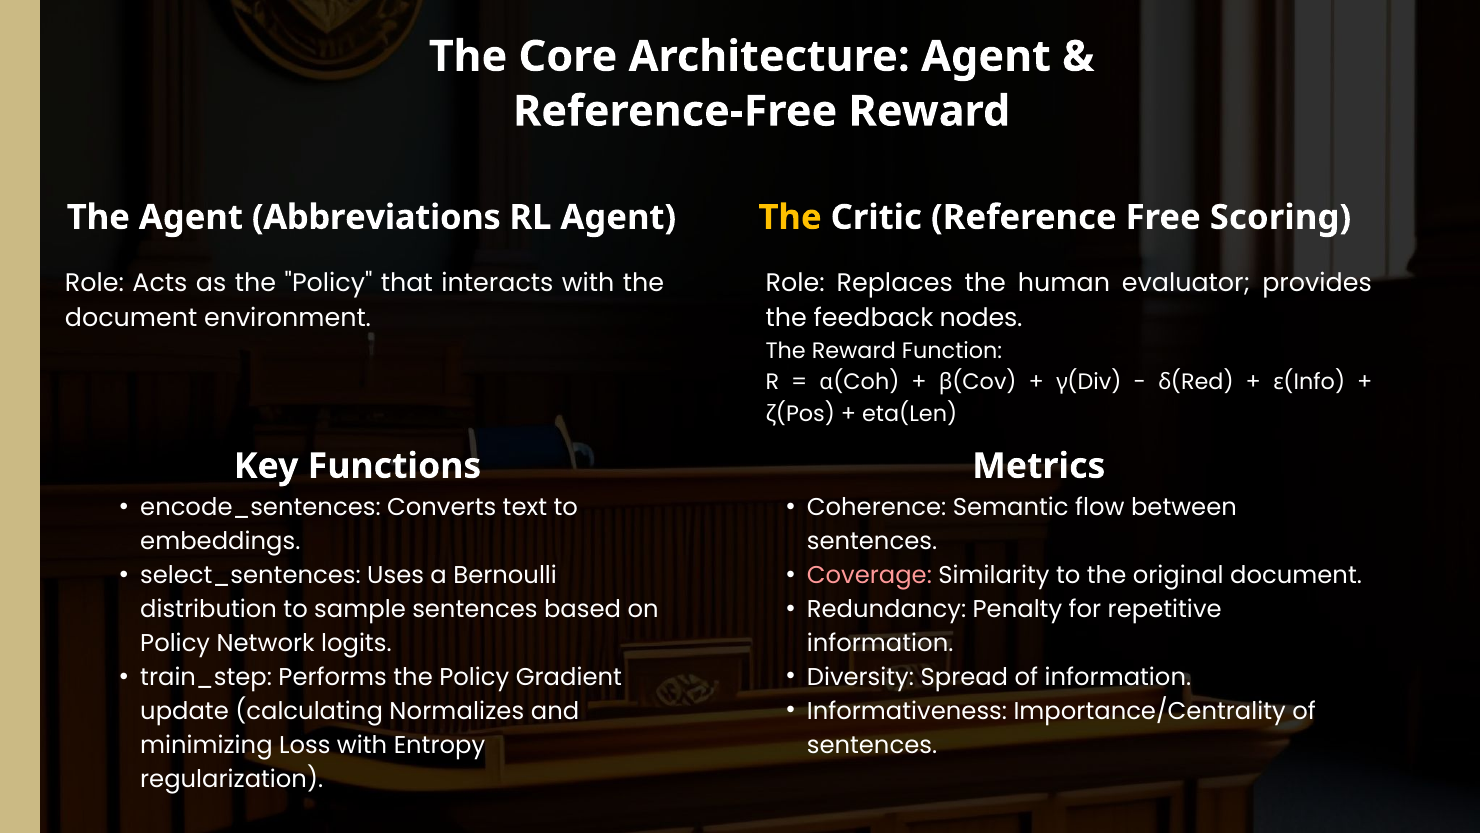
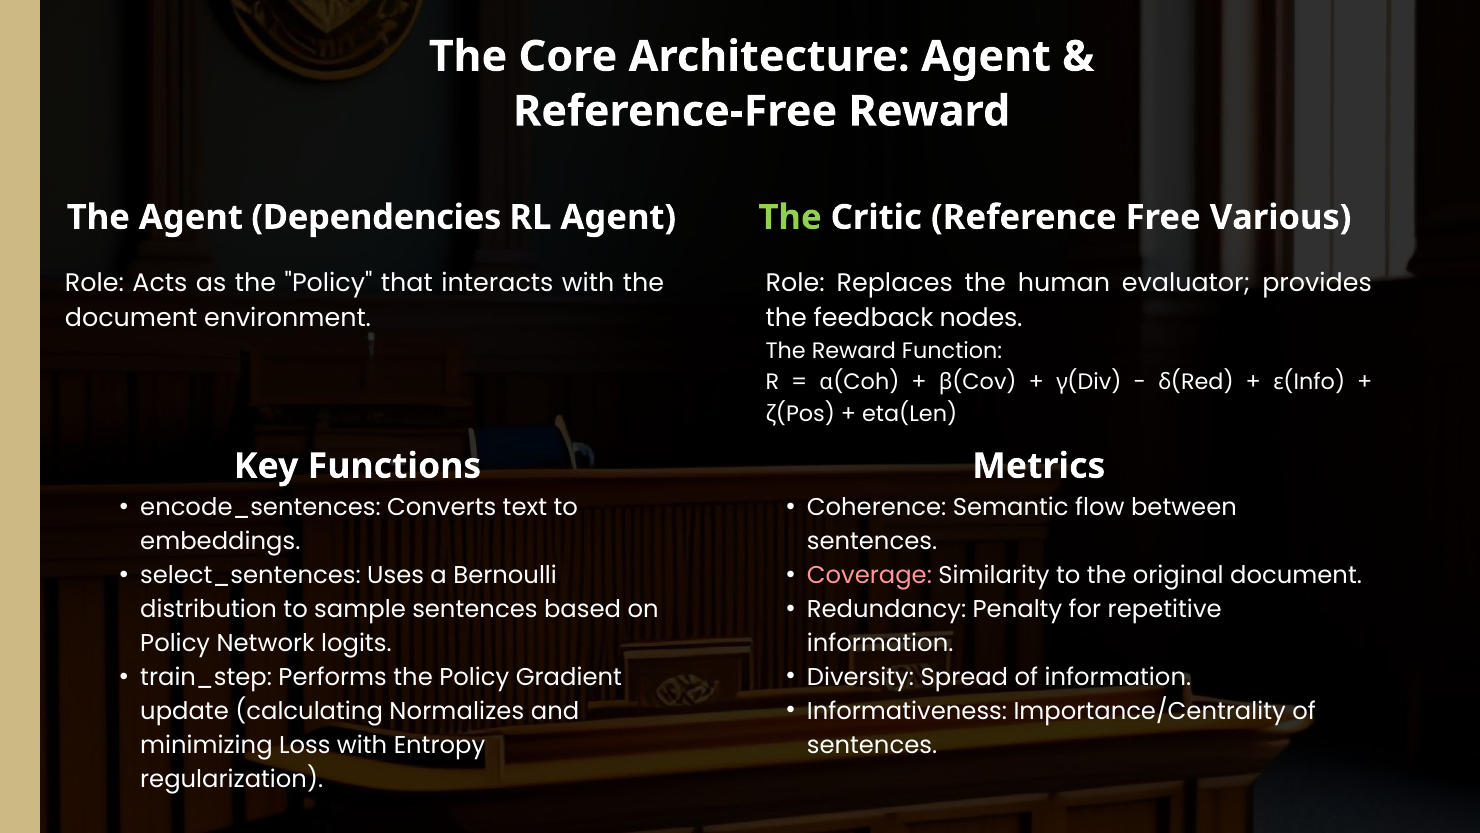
Abbreviations: Abbreviations -> Dependencies
The at (790, 217) colour: yellow -> light green
Scoring: Scoring -> Various
